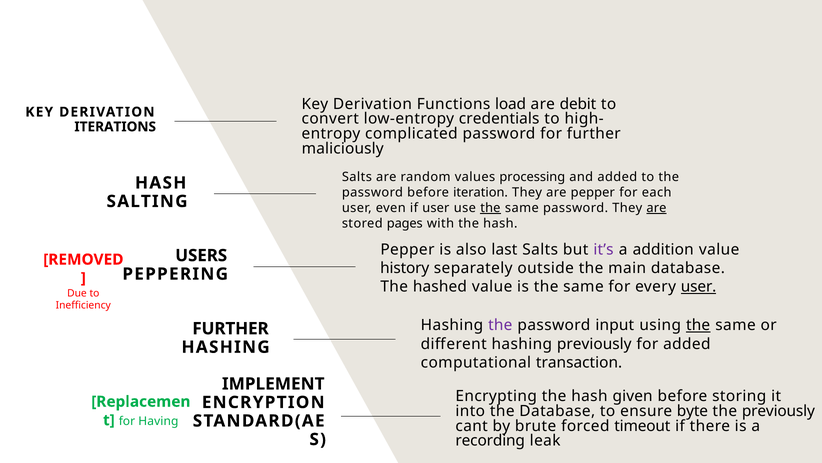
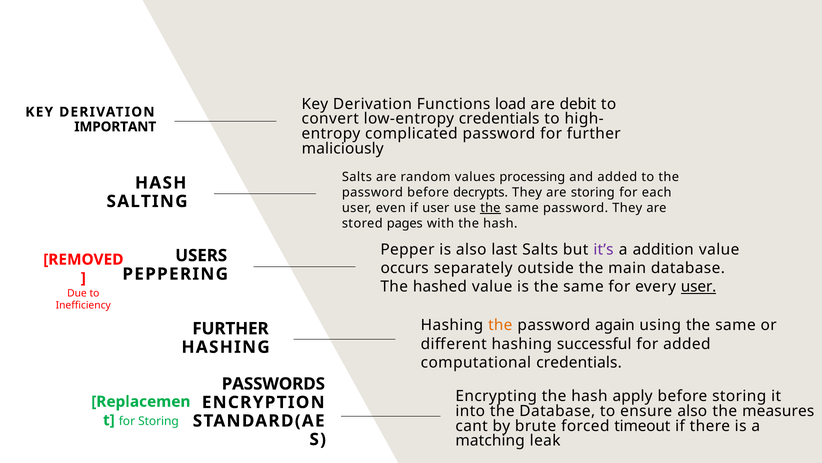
ITERATIONS: ITERATIONS -> IMPORTANT
iteration: iteration -> decrypts
are pepper: pepper -> storing
are at (656, 208) underline: present -> none
history: history -> occurs
the at (500, 325) colour: purple -> orange
input: input -> again
the at (698, 325) underline: present -> none
hashing previously: previously -> successful
computational transaction: transaction -> credentials
IMPLEMENT: IMPLEMENT -> PASSWORDS
given: given -> apply
ensure byte: byte -> also
the previously: previously -> measures
for Having: Having -> Storing
recording: recording -> matching
